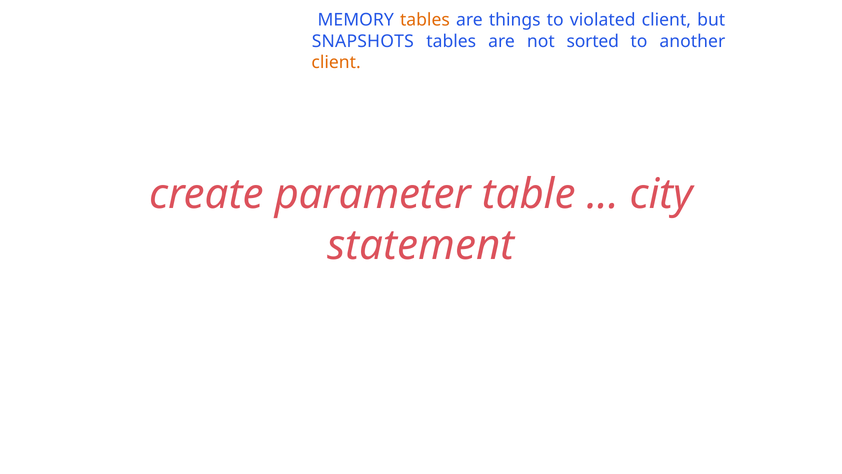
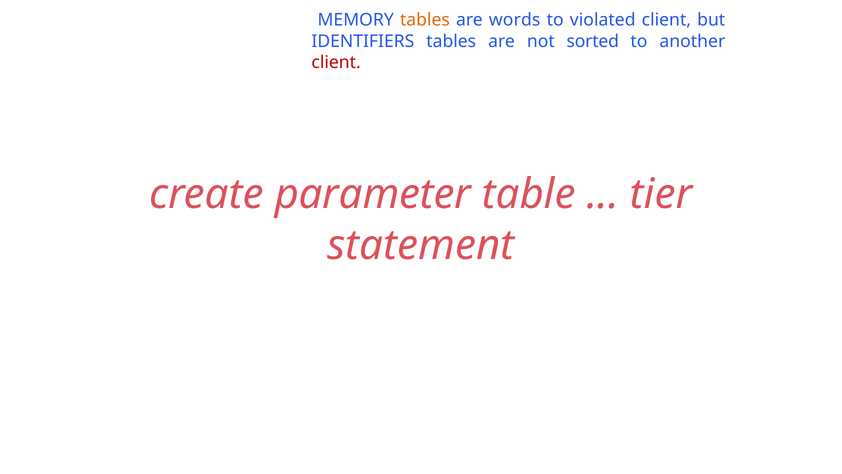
things: things -> words
SNAPSHOTS: SNAPSHOTS -> IDENTIFIERS
client at (336, 62) colour: orange -> red
city: city -> tier
